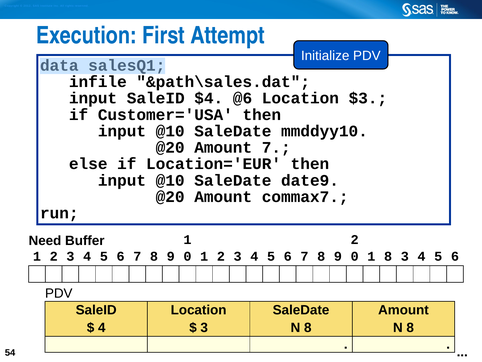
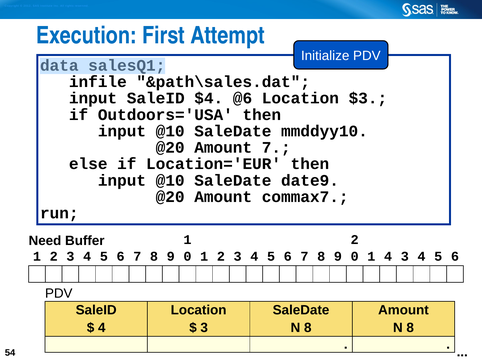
Customer='USA: Customer='USA -> Outdoors='USA
1 8: 8 -> 4
